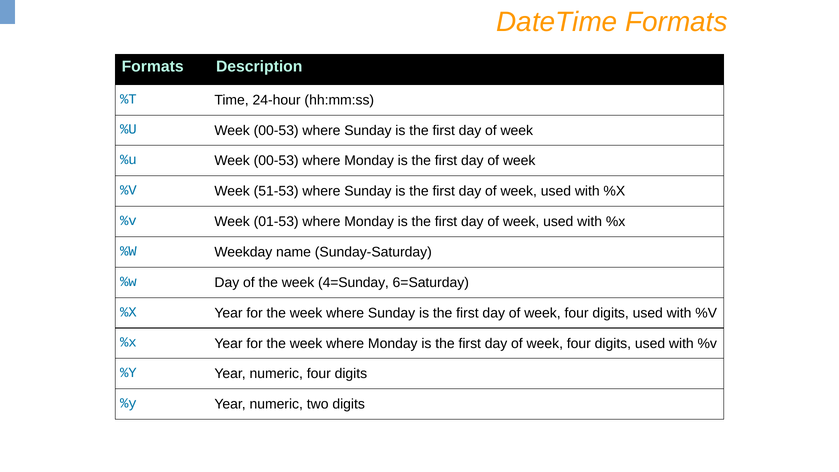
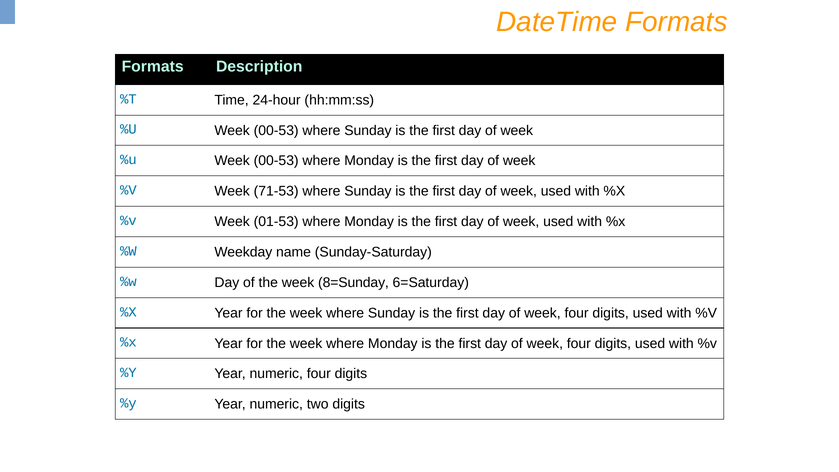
51-53: 51-53 -> 71-53
4=Sunday: 4=Sunday -> 8=Sunday
